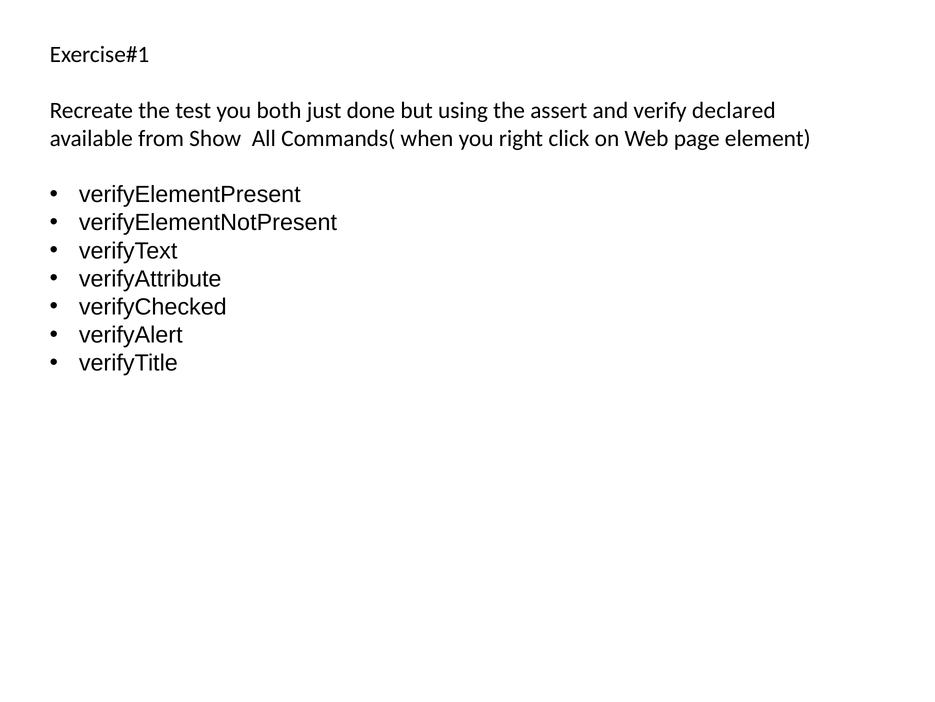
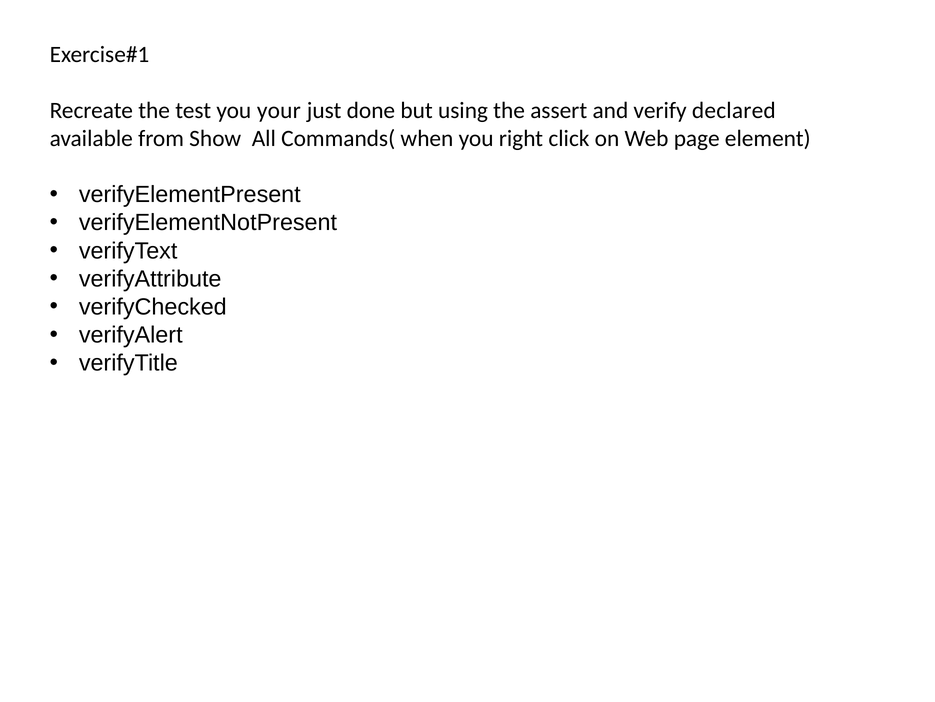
both: both -> your
